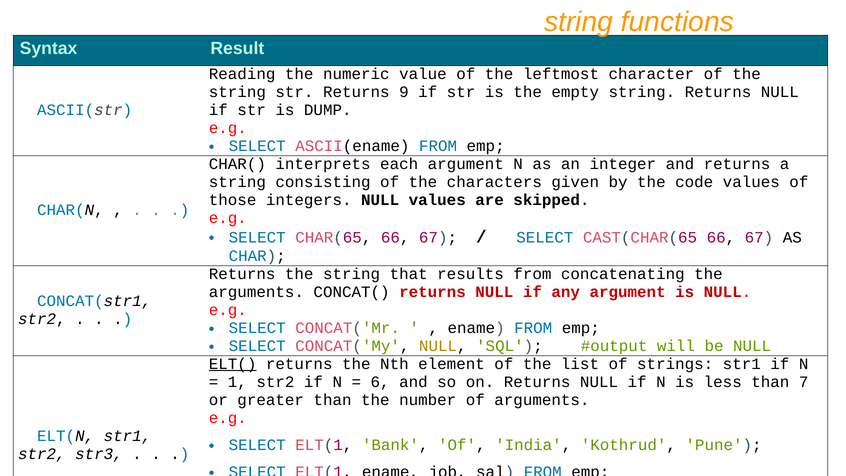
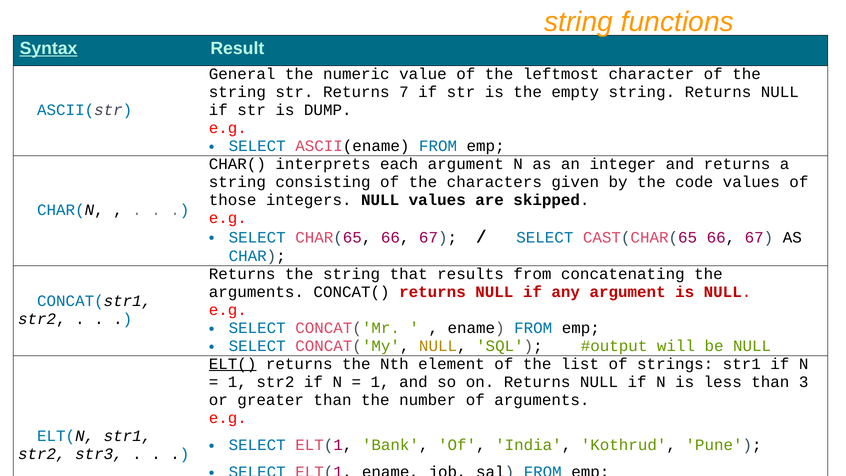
Syntax underline: none -> present
Reading: Reading -> General
9: 9 -> 7
6 at (380, 382): 6 -> 1
7: 7 -> 3
